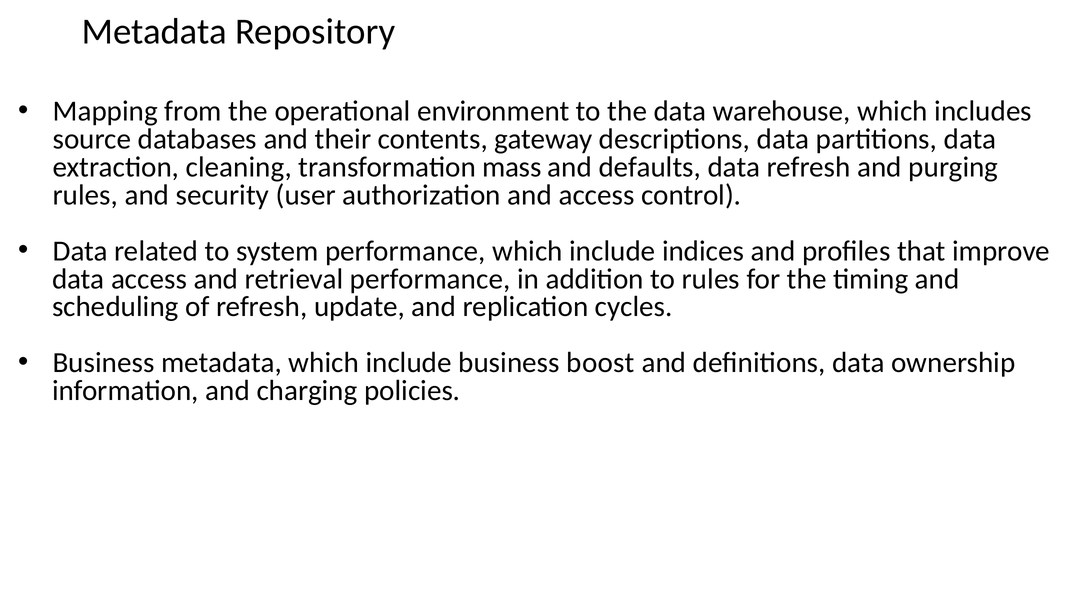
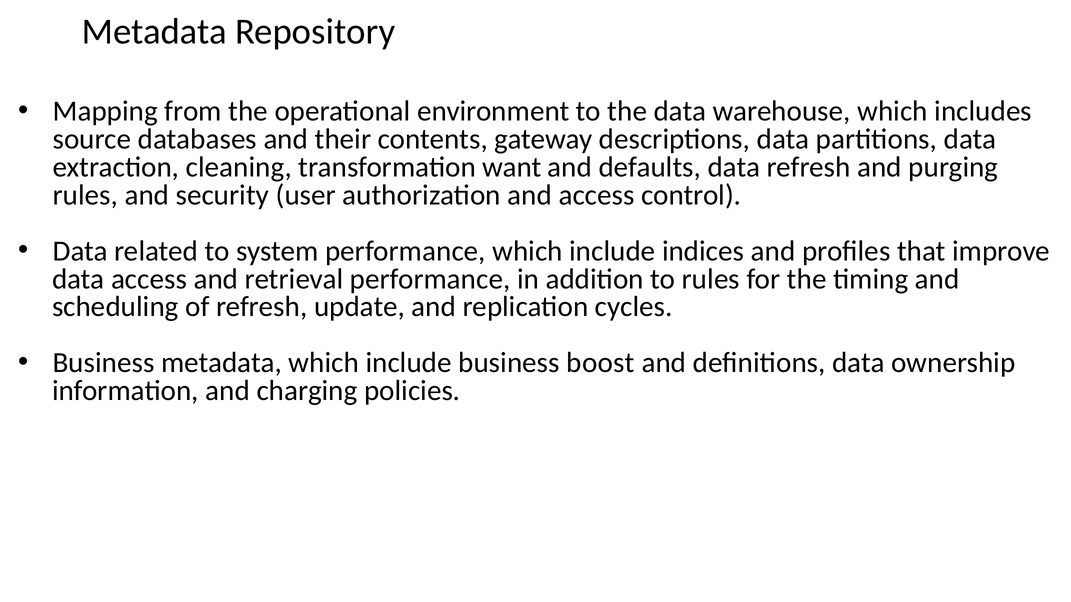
mass: mass -> want
